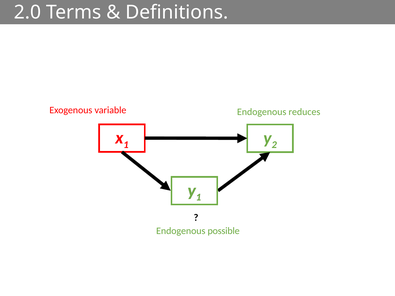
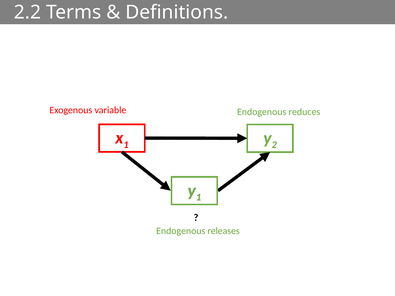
2.0: 2.0 -> 2.2
possible: possible -> releases
